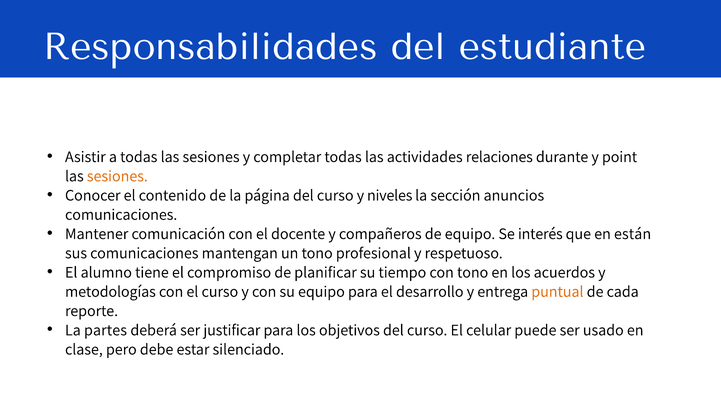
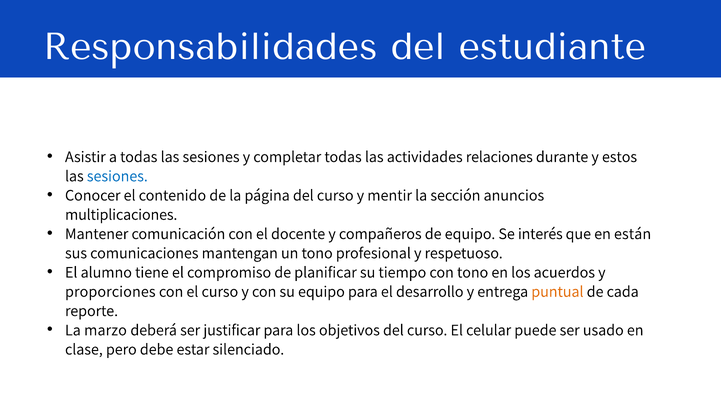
point: point -> estos
sesiones at (117, 176) colour: orange -> blue
niveles: niveles -> mentir
comunicaciones at (121, 214): comunicaciones -> multiplicaciones
metodologías: metodologías -> proporciones
partes: partes -> marzo
